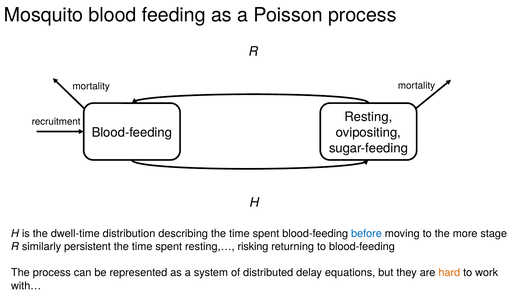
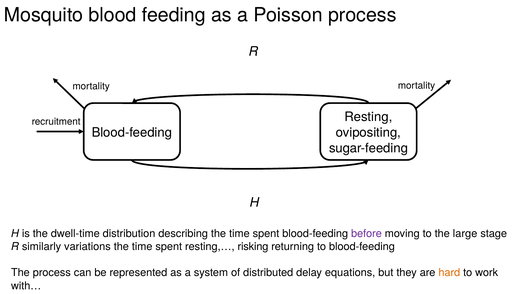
before colour: blue -> purple
more: more -> large
persistent: persistent -> variations
